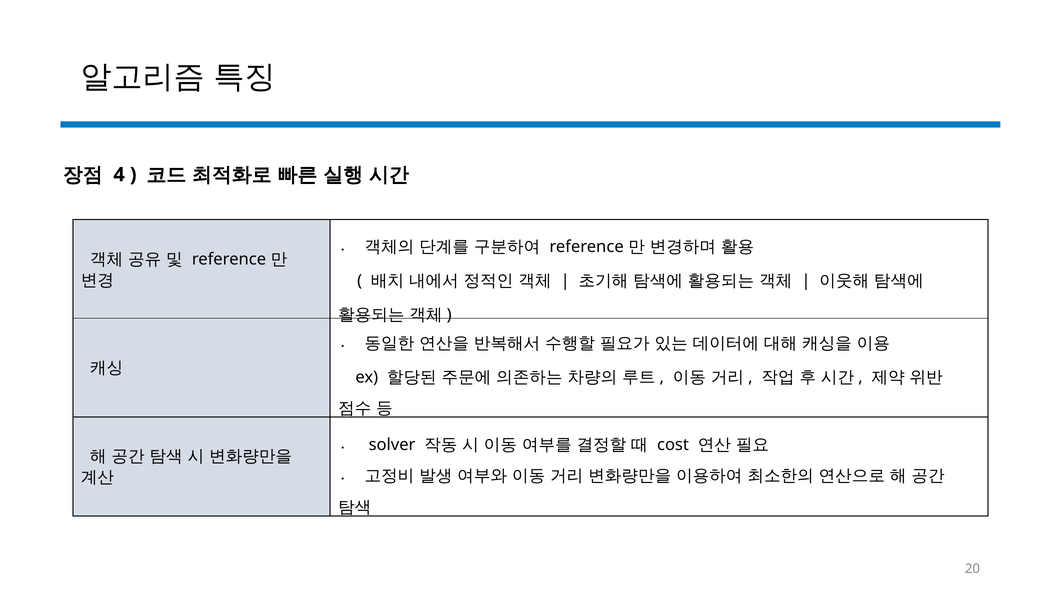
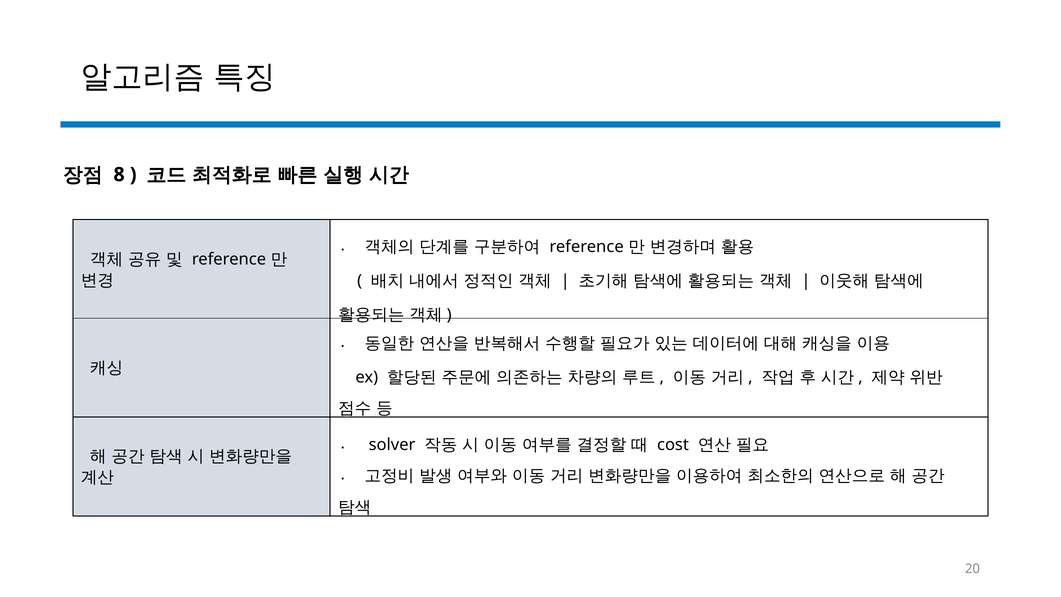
4: 4 -> 8
